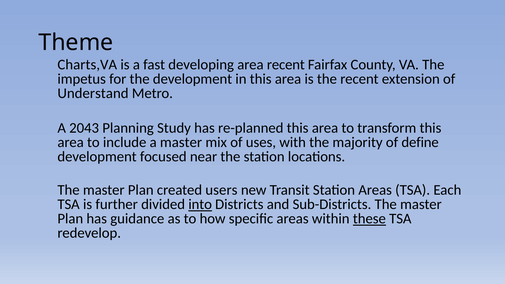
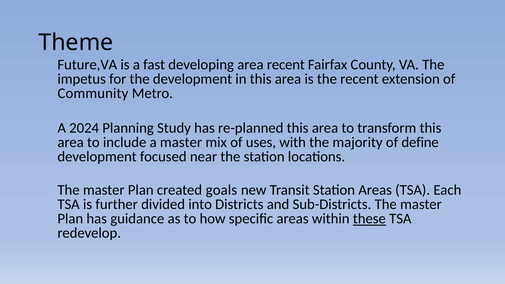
Charts,VA: Charts,VA -> Future,VA
Understand: Understand -> Community
2043: 2043 -> 2024
users: users -> goals
into underline: present -> none
